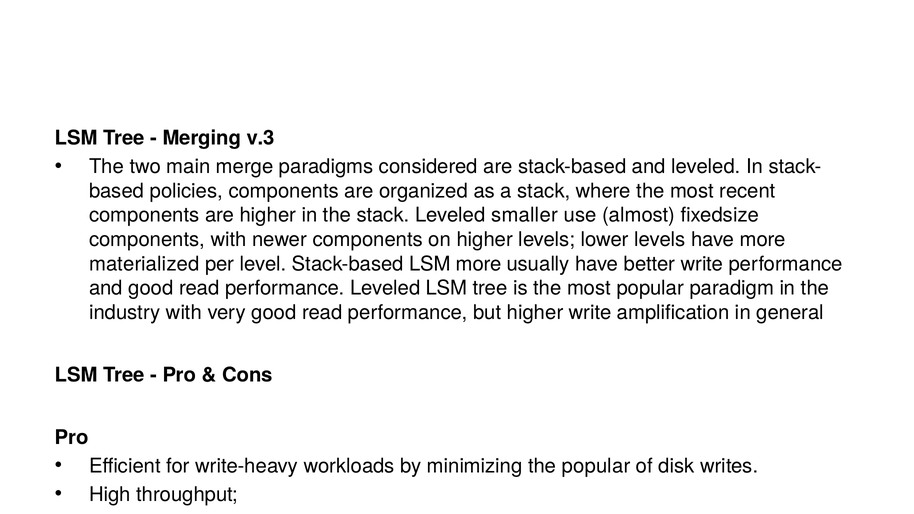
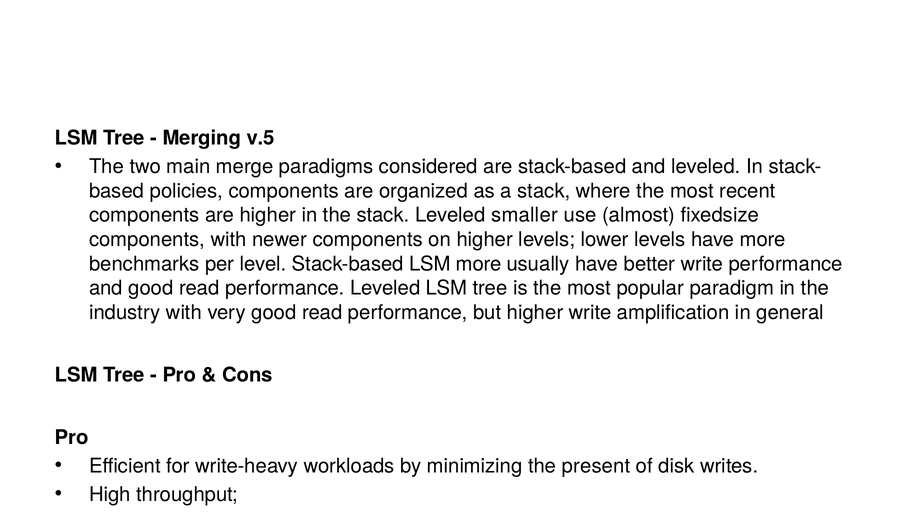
v.3: v.3 -> v.5
materialized: materialized -> benchmarks
the popular: popular -> present
